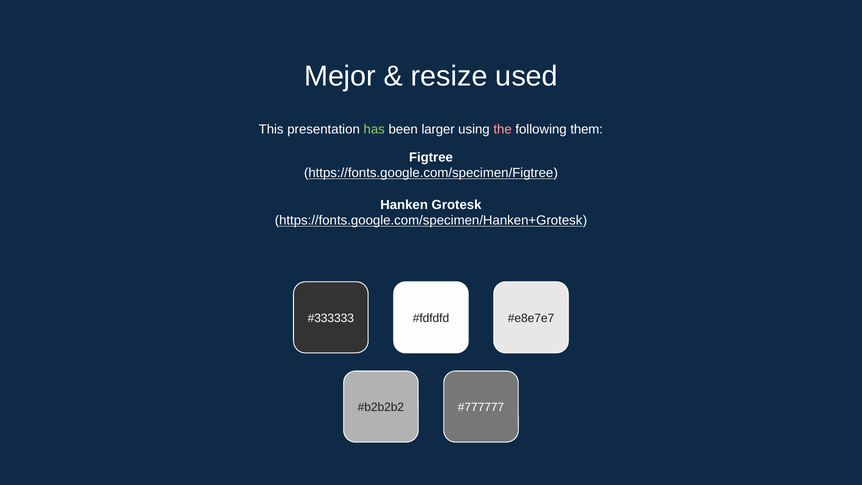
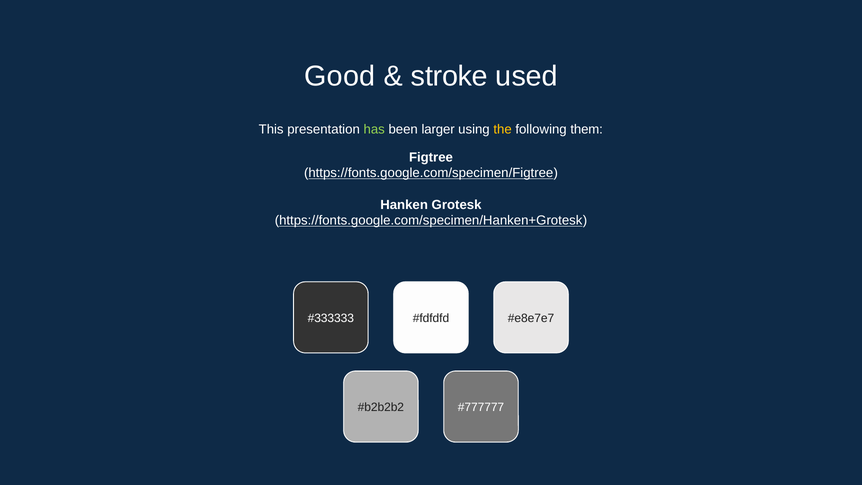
Mejor: Mejor -> Good
resize: resize -> stroke
the colour: pink -> yellow
